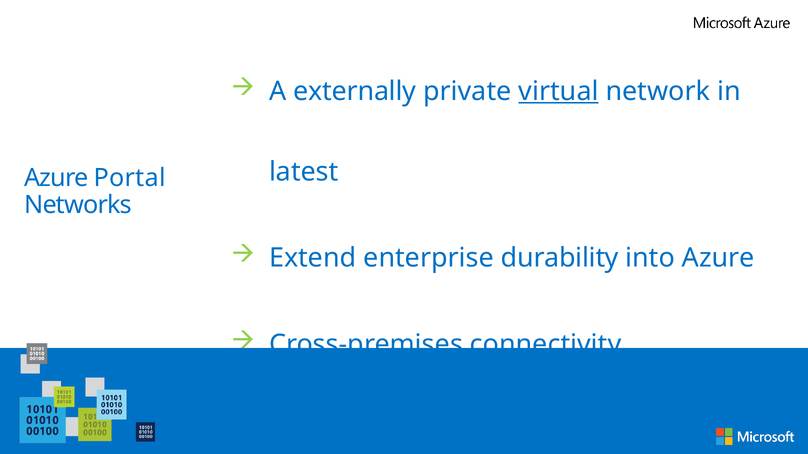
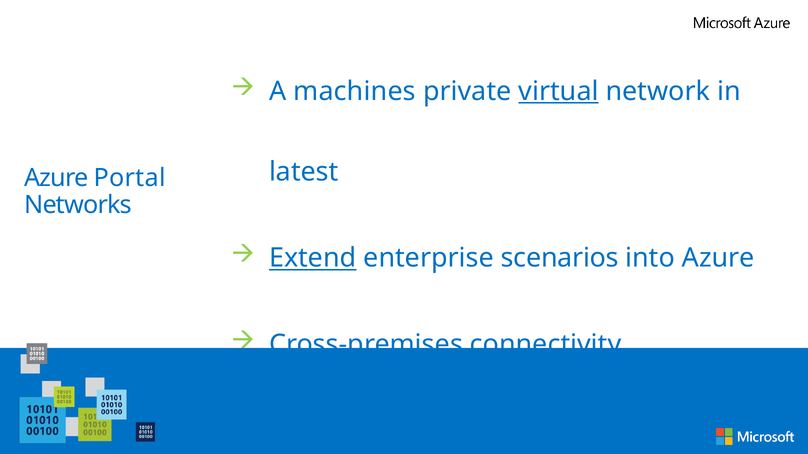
externally: externally -> machines
Extend underline: none -> present
durability: durability -> scenarios
